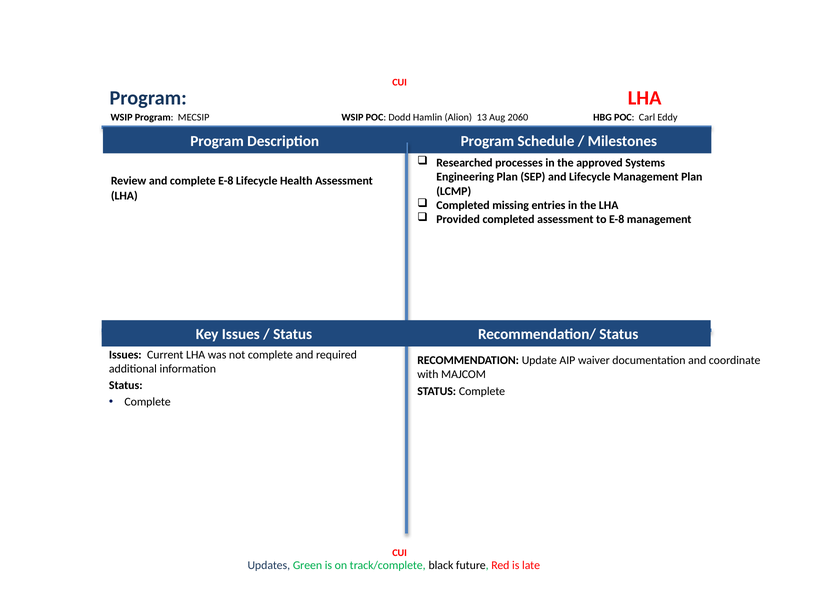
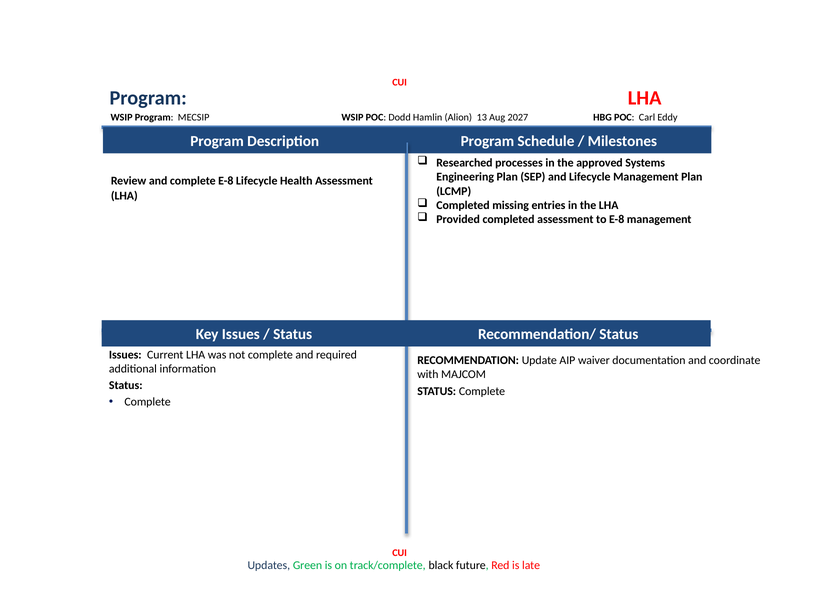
2060: 2060 -> 2027
